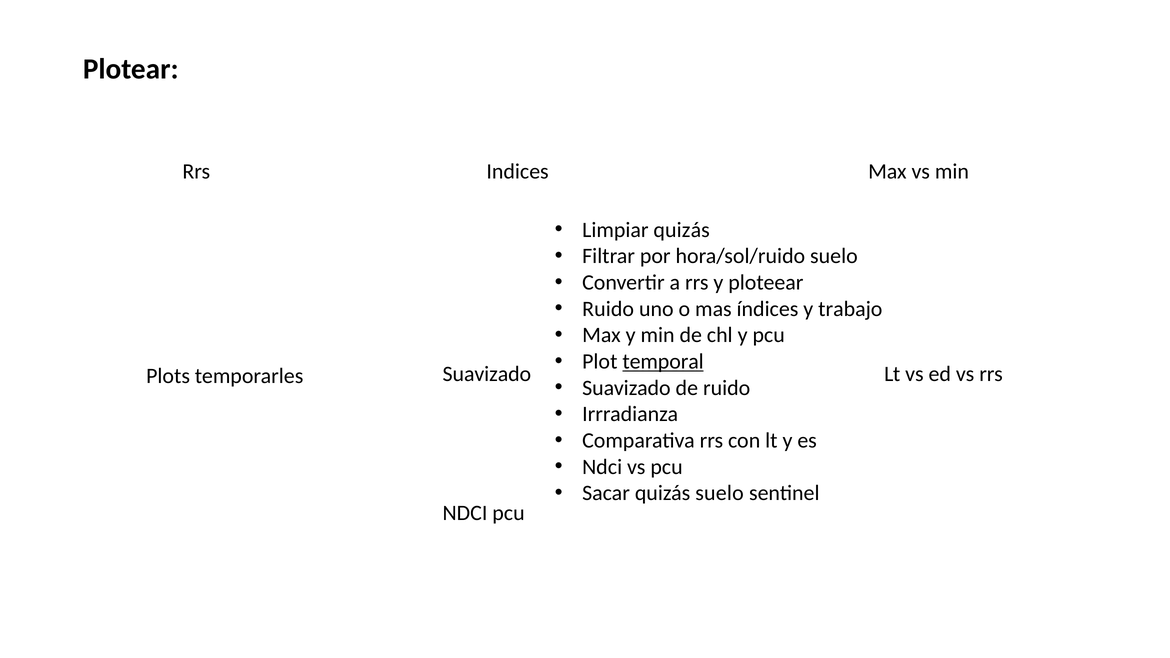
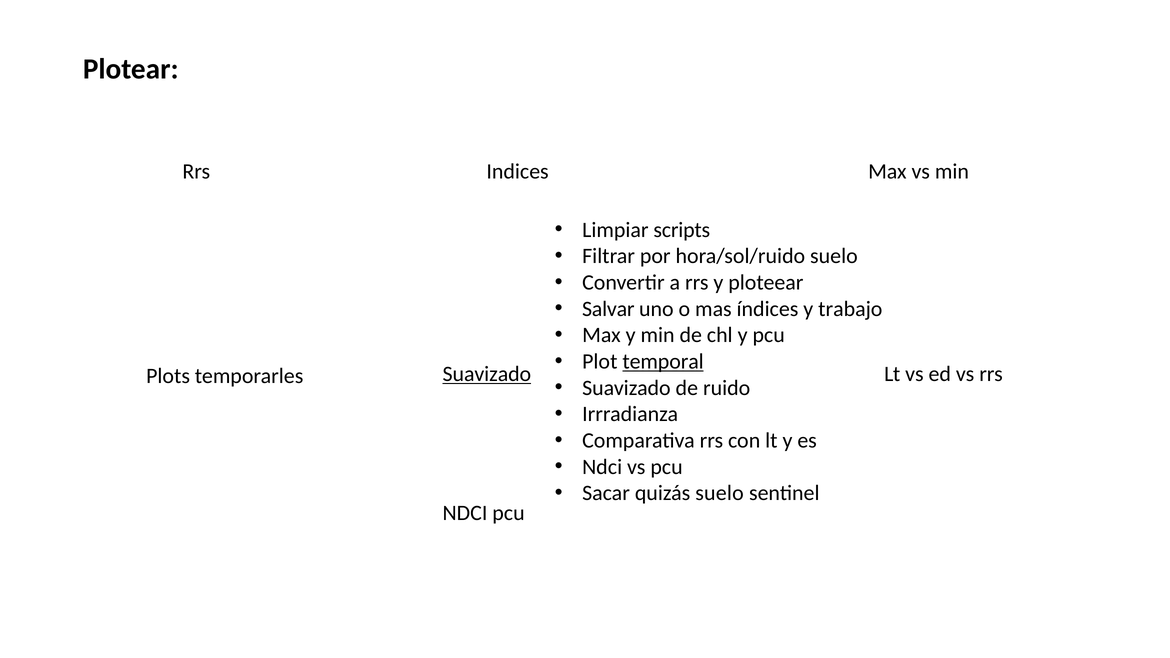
Limpiar quizás: quizás -> scripts
Ruido at (608, 309): Ruido -> Salvar
Suavizado at (487, 374) underline: none -> present
